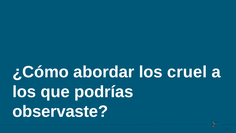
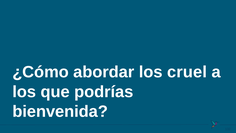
observaste: observaste -> bienvenida
